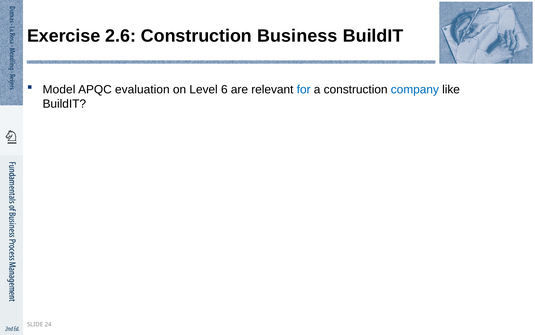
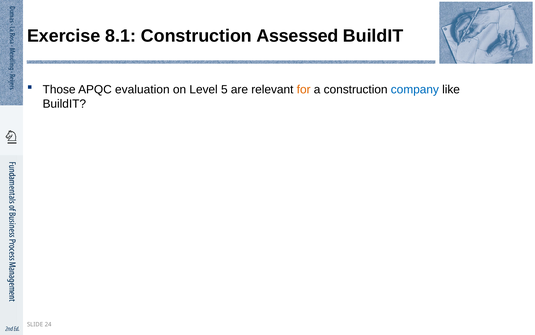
2.6: 2.6 -> 8.1
Business: Business -> Assessed
Model: Model -> Those
6: 6 -> 5
for colour: blue -> orange
